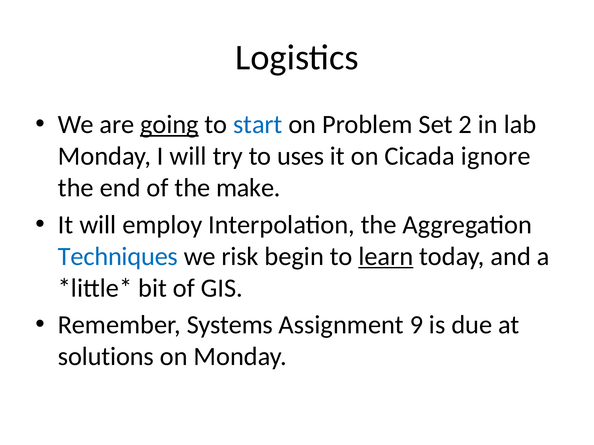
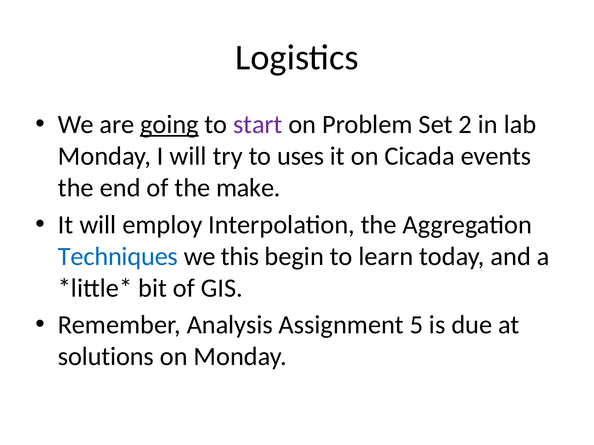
start colour: blue -> purple
ignore: ignore -> events
risk: risk -> this
learn underline: present -> none
Systems: Systems -> Analysis
9: 9 -> 5
